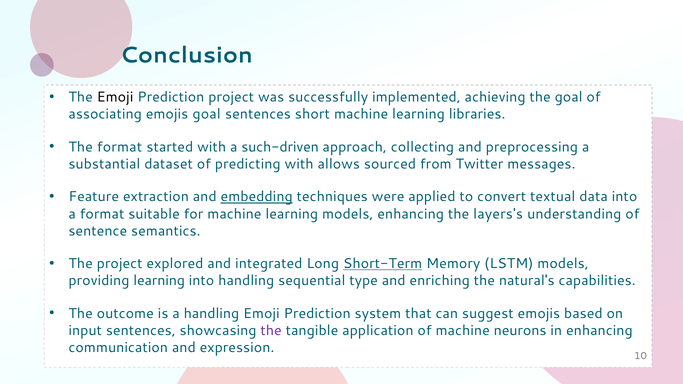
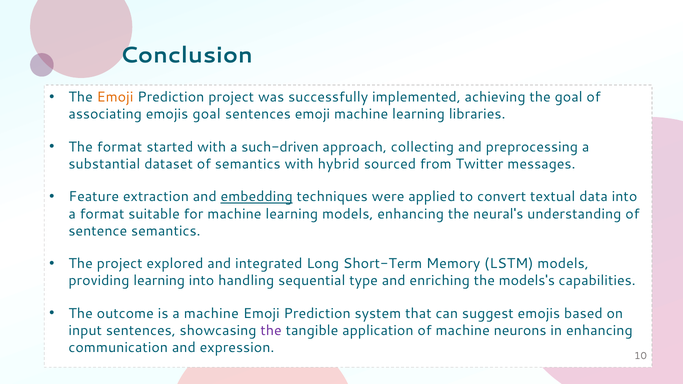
Emoji at (115, 97) colour: black -> orange
sentences short: short -> emoji
of predicting: predicting -> semantics
allows: allows -> hybrid
layers's: layers's -> neural's
Short-Term underline: present -> none
natural's: natural's -> models's
a handling: handling -> machine
